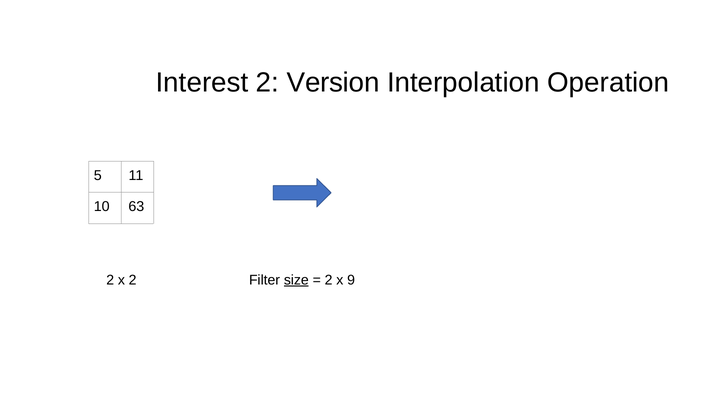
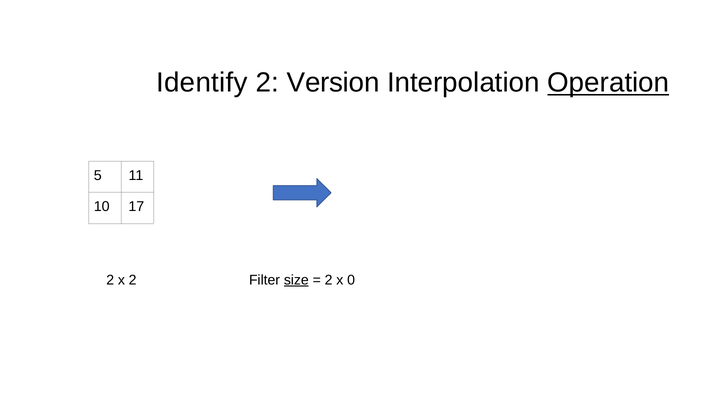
Interest: Interest -> Identify
Operation underline: none -> present
63: 63 -> 17
9: 9 -> 0
